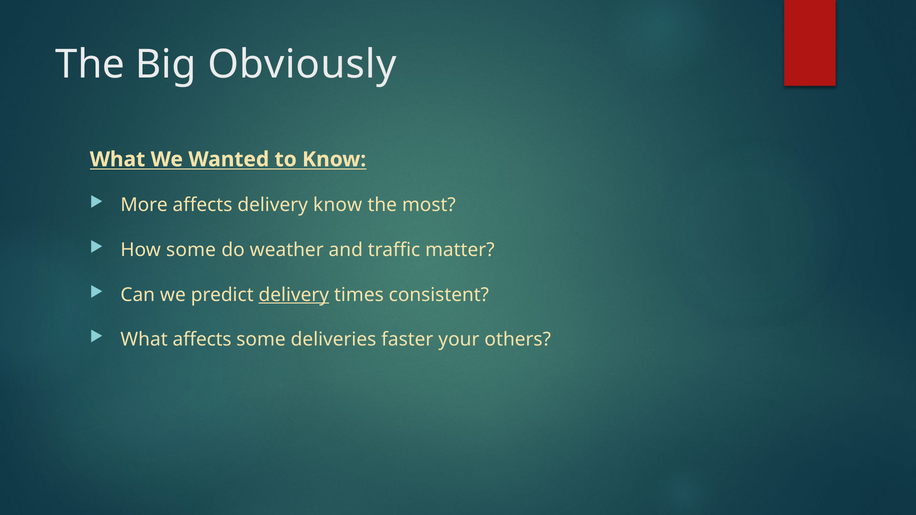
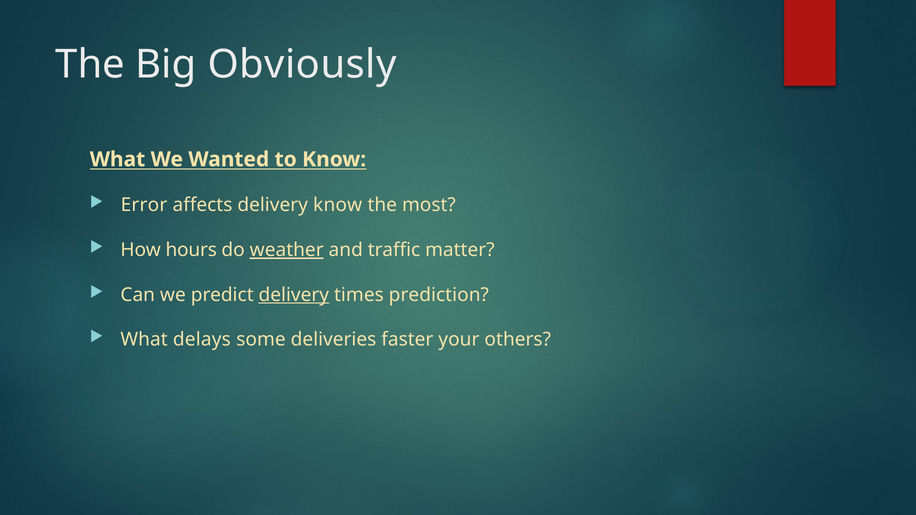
More: More -> Error
How some: some -> hours
weather underline: none -> present
consistent: consistent -> prediction
What affects: affects -> delays
